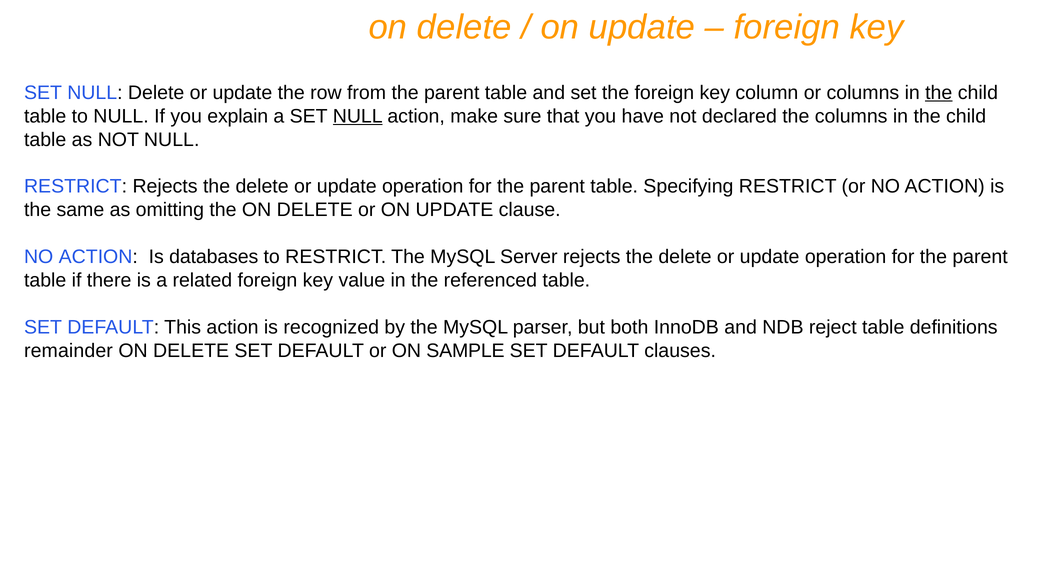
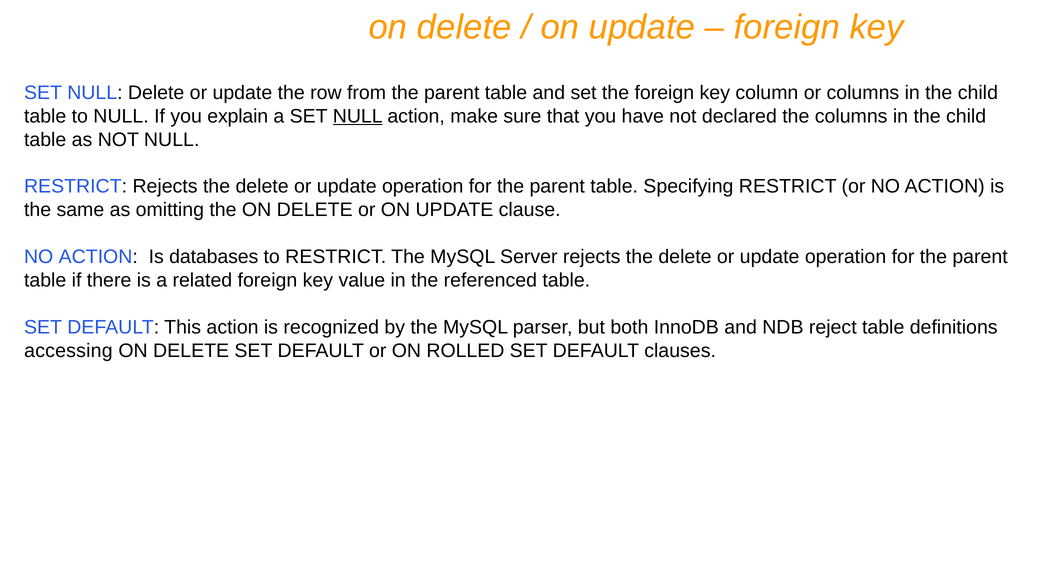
the at (939, 93) underline: present -> none
remainder: remainder -> accessing
SAMPLE: SAMPLE -> ROLLED
